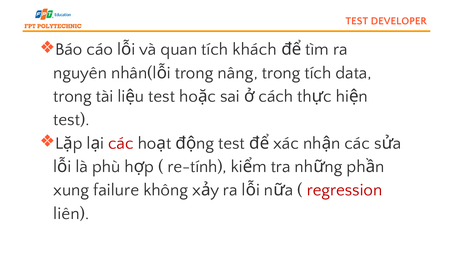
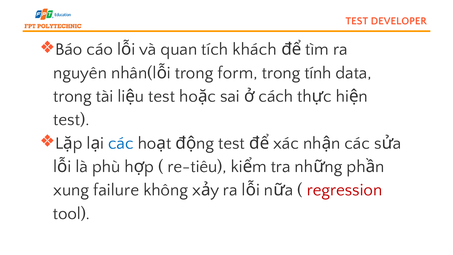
nâng: nâng -> form
trong tích: tích -> tính
các at (121, 143) colour: red -> blue
re-tính: re-tính -> re-tiêu
liên: liên -> tool
